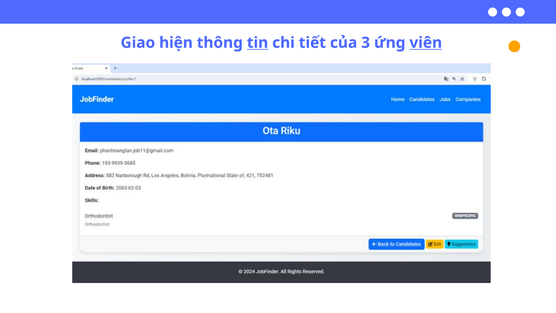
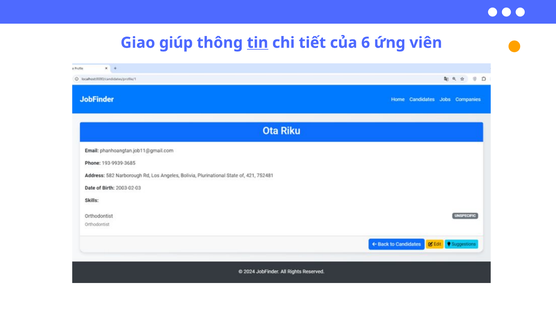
hiện: hiện -> giúp
3: 3 -> 6
viên underline: present -> none
